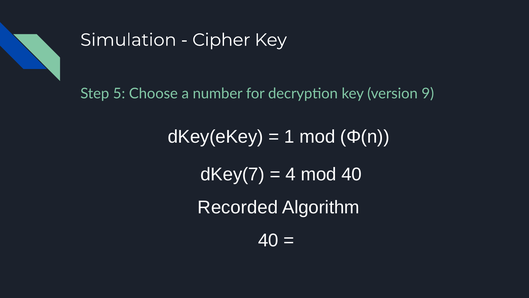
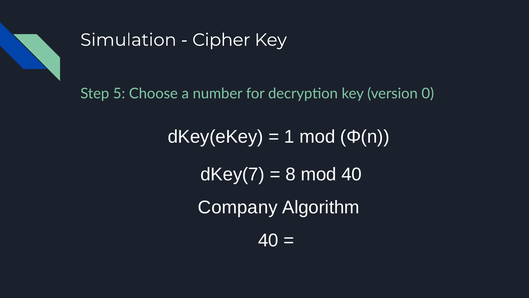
9: 9 -> 0
4: 4 -> 8
Recorded: Recorded -> Company
